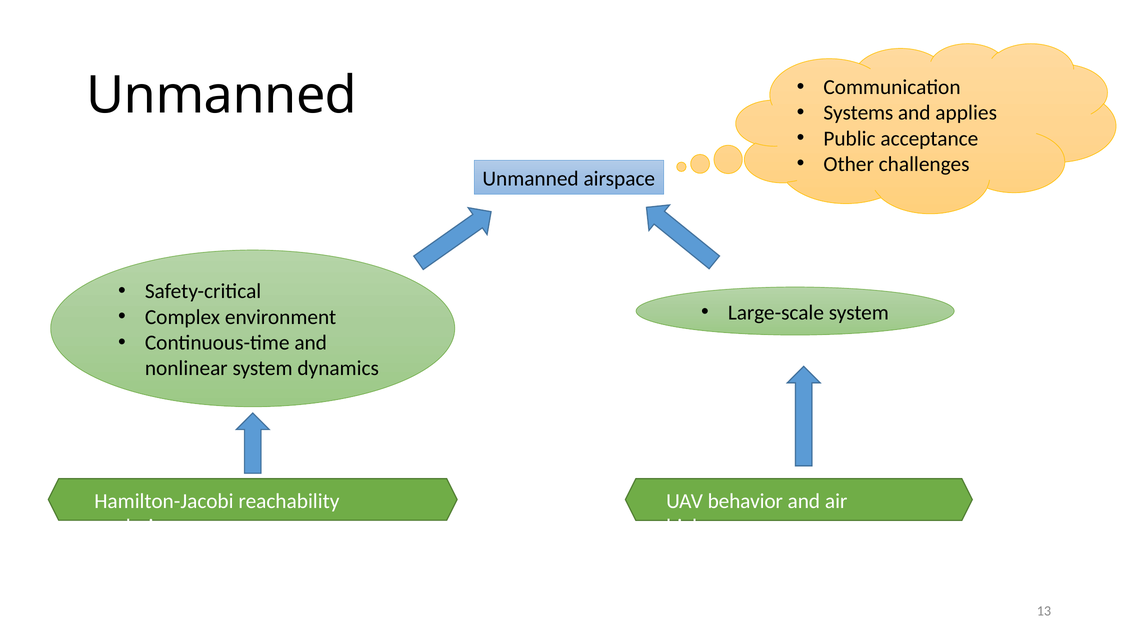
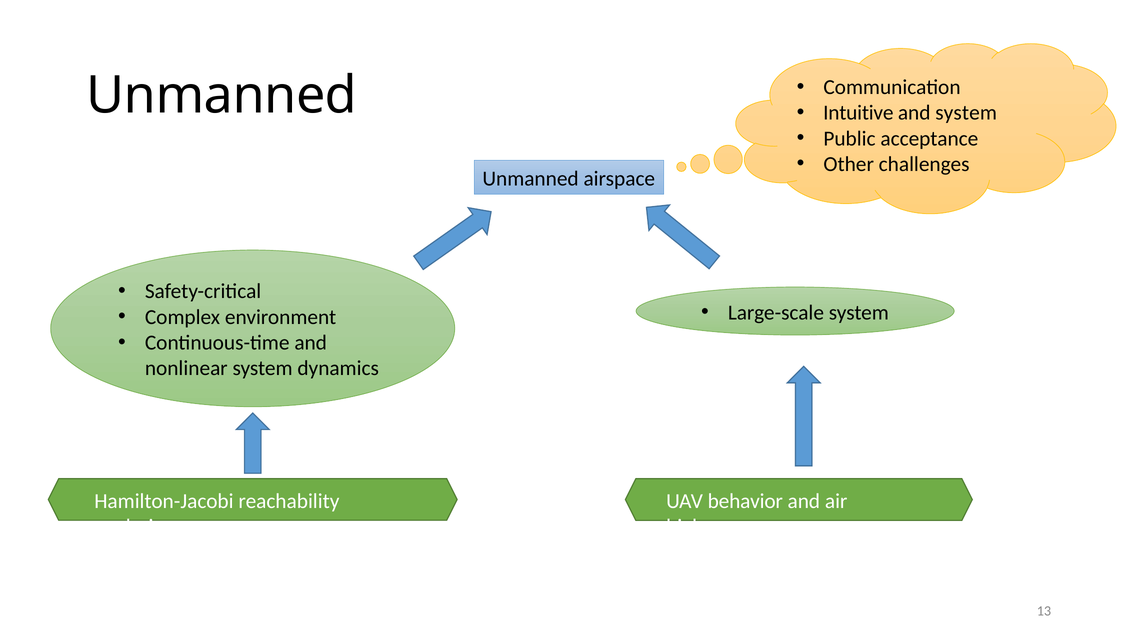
Systems: Systems -> Intuitive
and applies: applies -> system
